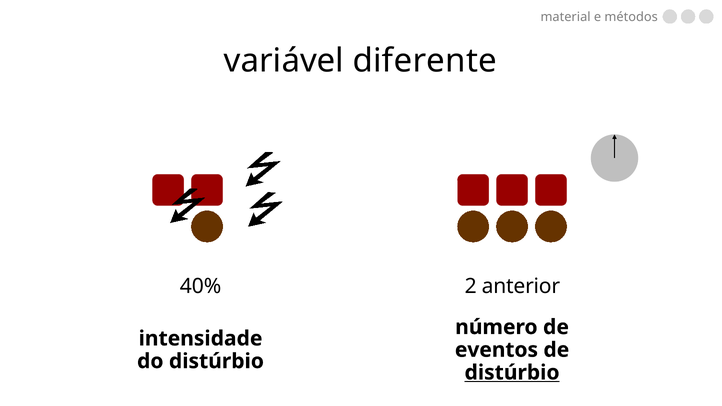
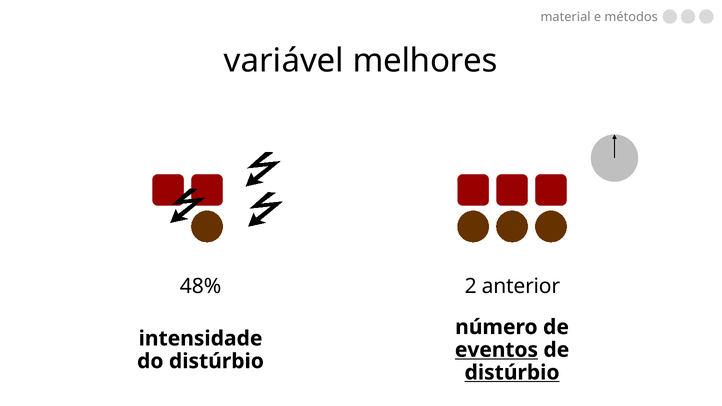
diferente: diferente -> melhores
40%: 40% -> 48%
eventos underline: none -> present
